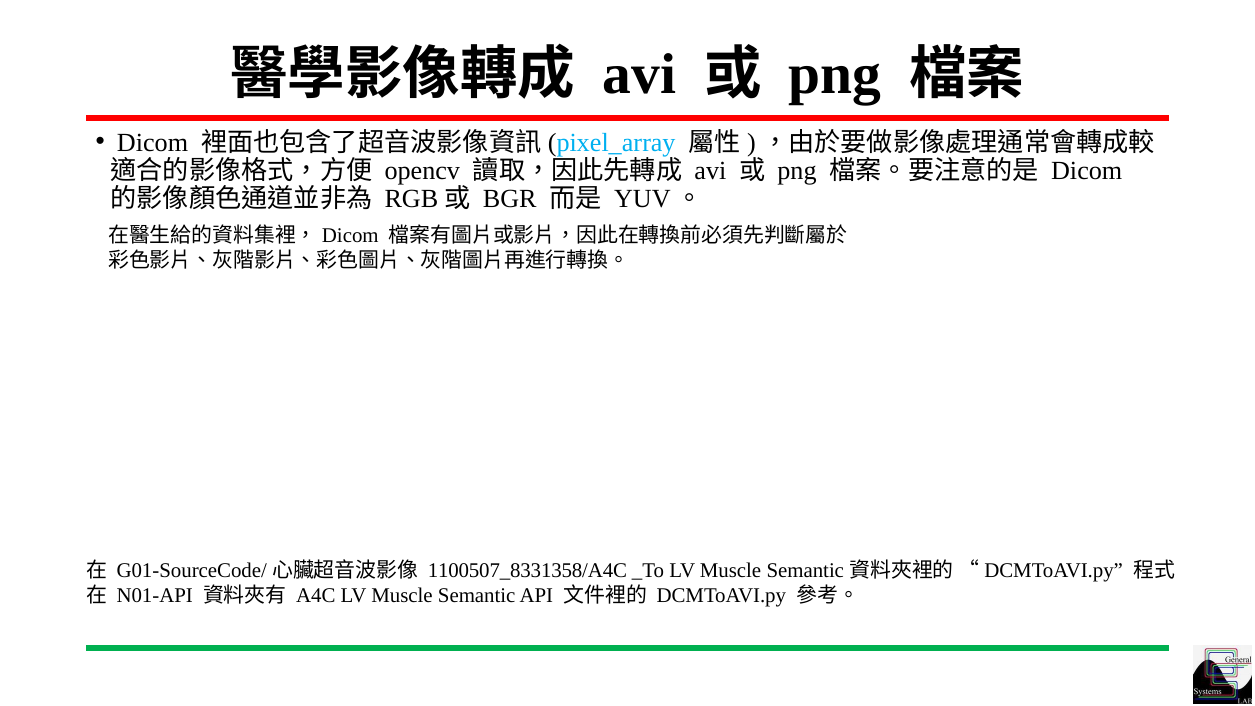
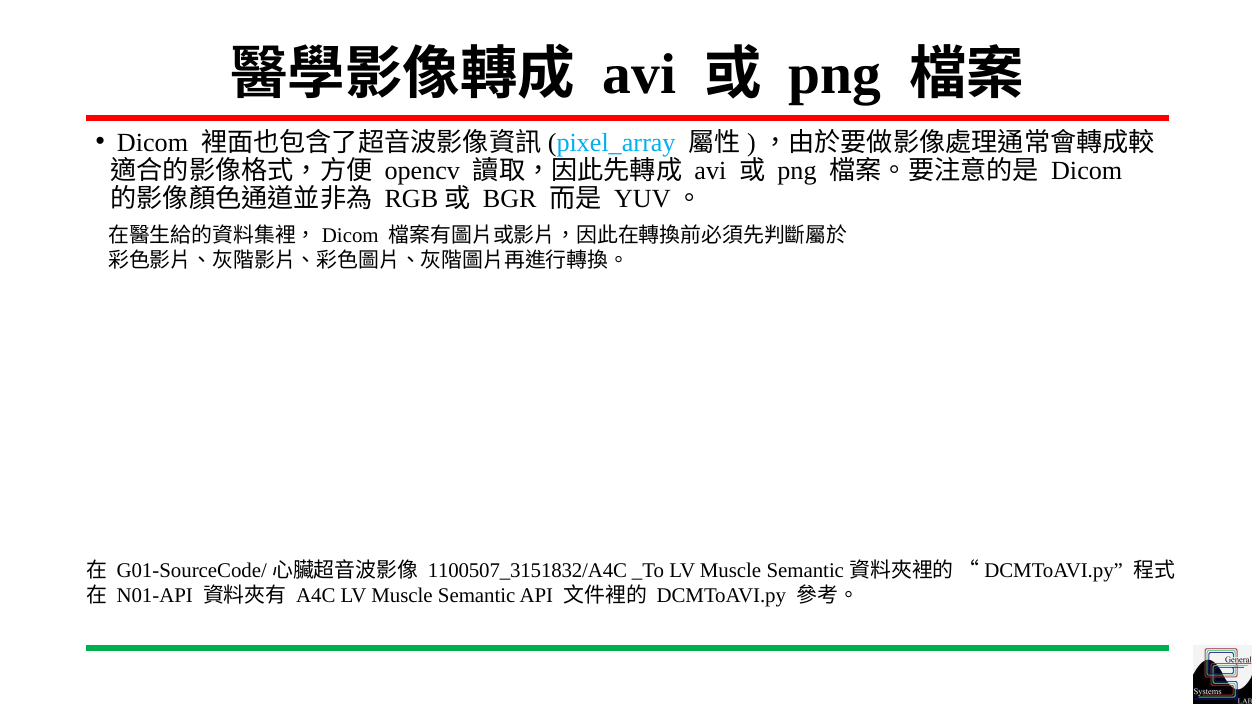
1100507_8331358/A4C: 1100507_8331358/A4C -> 1100507_3151832/A4C
